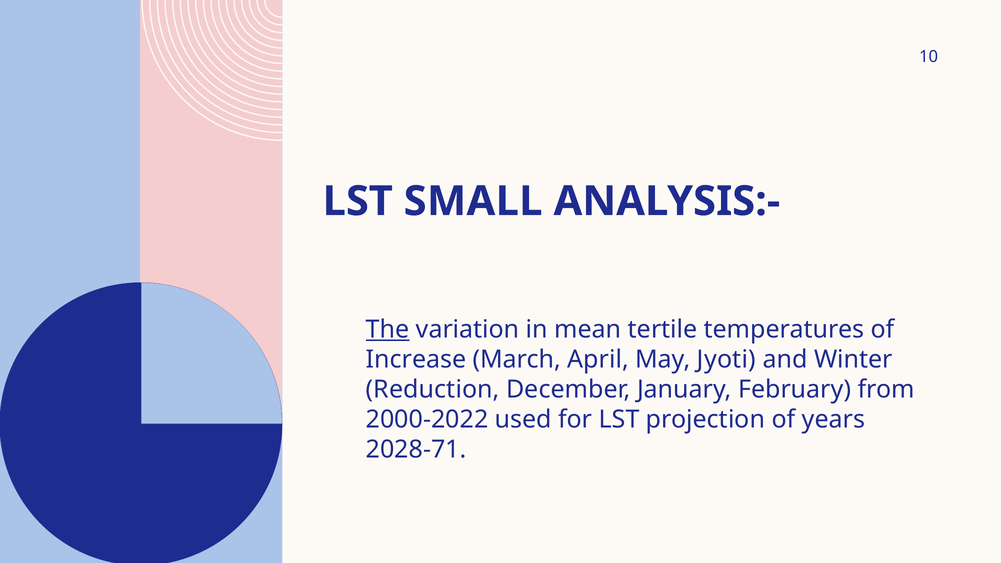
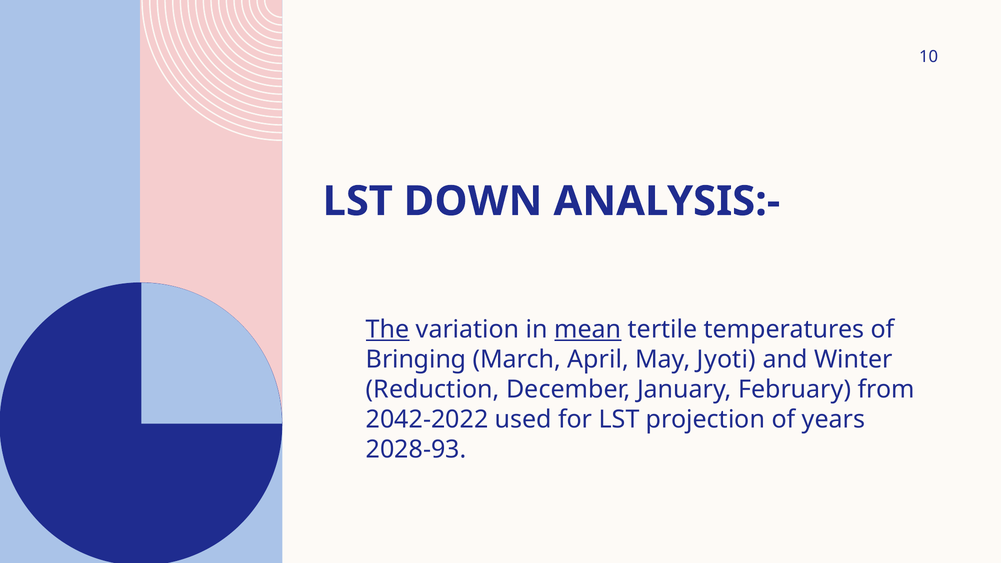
SMALL: SMALL -> DOWN
mean underline: none -> present
Increase: Increase -> Bringing
2000-2022: 2000-2022 -> 2042-2022
2028-71: 2028-71 -> 2028-93
